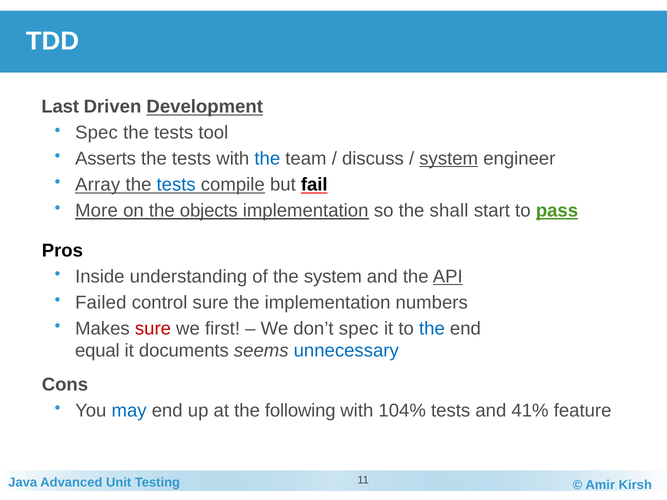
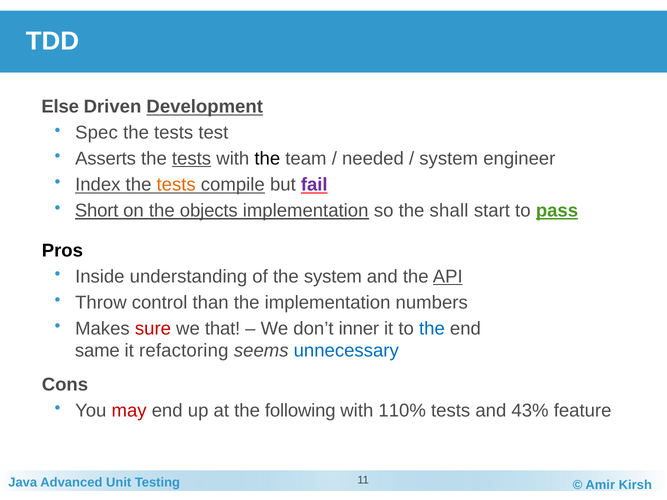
Last: Last -> Else
tool: tool -> test
tests at (192, 159) underline: none -> present
the at (267, 159) colour: blue -> black
discuss: discuss -> needed
system at (449, 159) underline: present -> none
Array: Array -> Index
tests at (176, 185) colour: blue -> orange
fail colour: black -> purple
More: More -> Short
Failed: Failed -> Throw
control sure: sure -> than
first: first -> that
don’t spec: spec -> inner
equal: equal -> same
documents: documents -> refactoring
may colour: blue -> red
104%: 104% -> 110%
41%: 41% -> 43%
